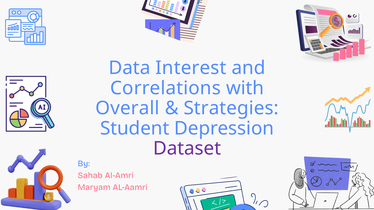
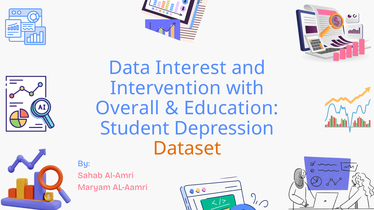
Correlations: Correlations -> Intervention
Strategies: Strategies -> Education
Dataset colour: purple -> orange
